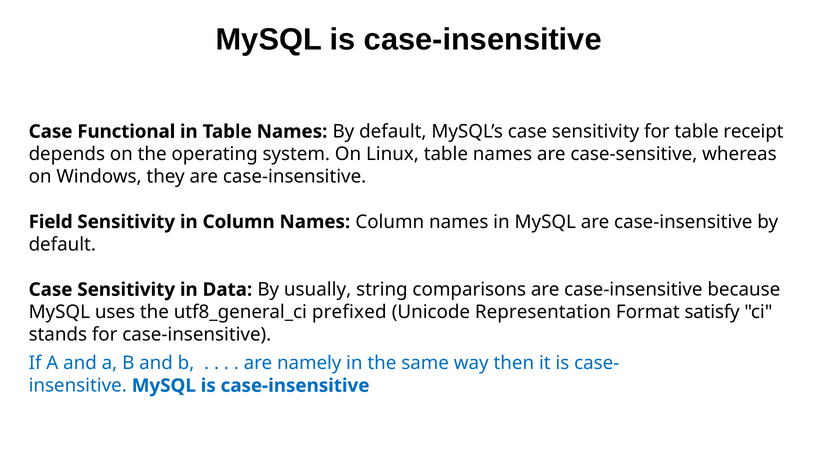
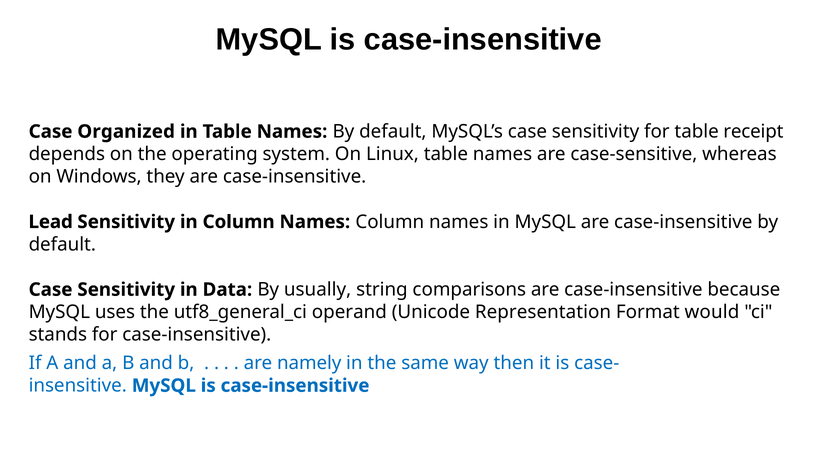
Functional: Functional -> Organized
Field: Field -> Lead
prefixed: prefixed -> operand
satisfy: satisfy -> would
